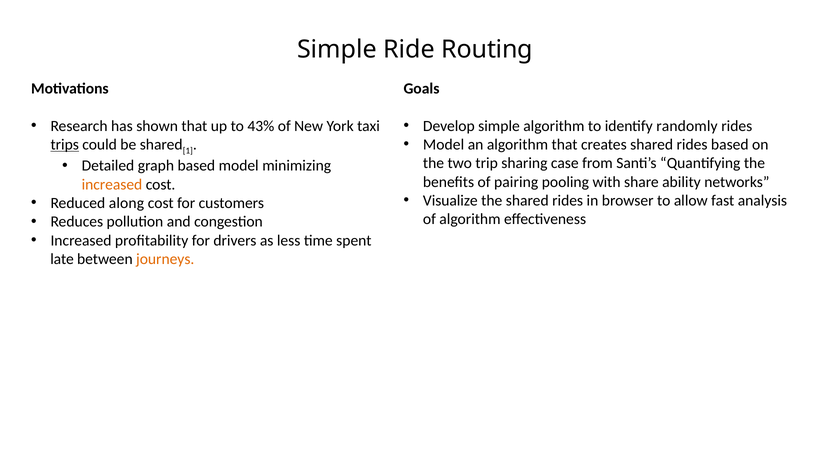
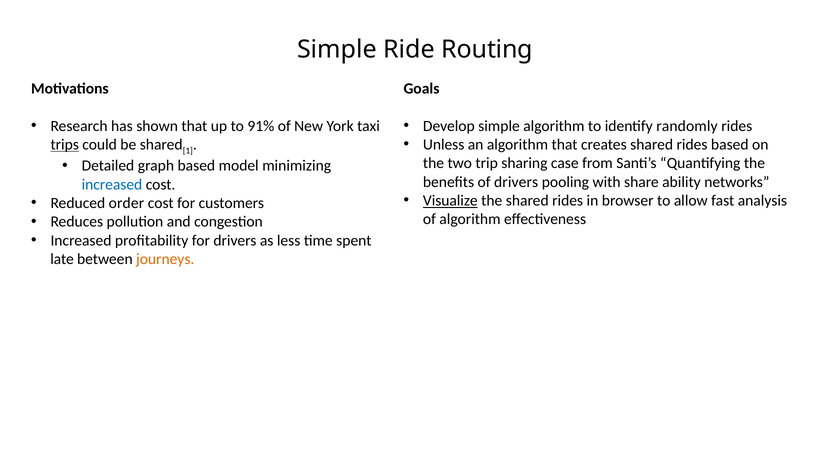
43%: 43% -> 91%
Model at (444, 145): Model -> Unless
of pairing: pairing -> drivers
increased at (112, 184) colour: orange -> blue
Visualize underline: none -> present
along: along -> order
